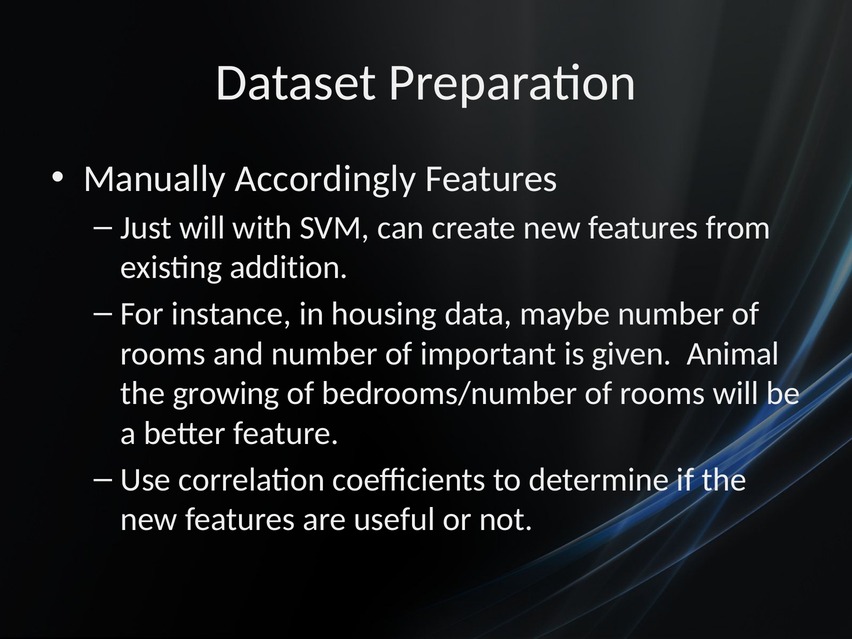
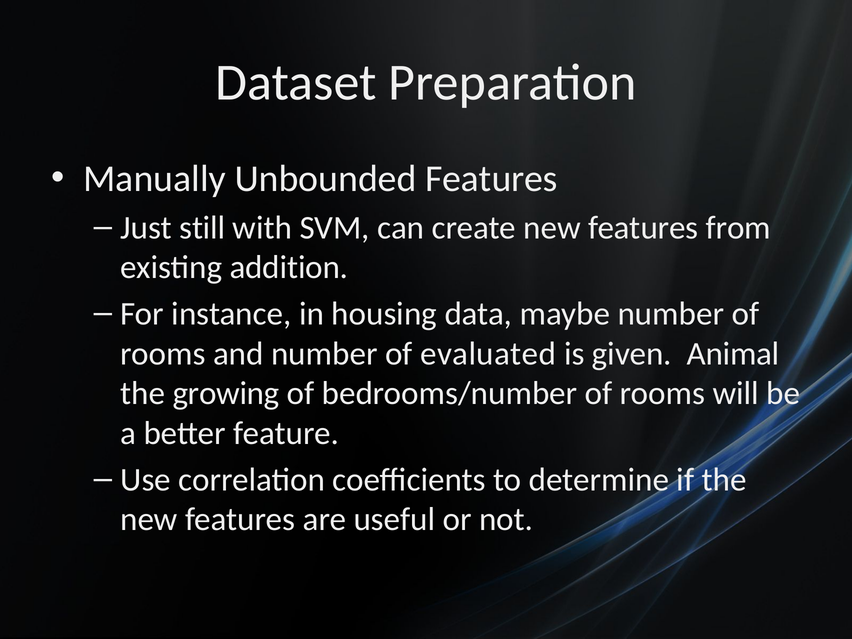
Accordingly: Accordingly -> Unbounded
Just will: will -> still
important: important -> evaluated
